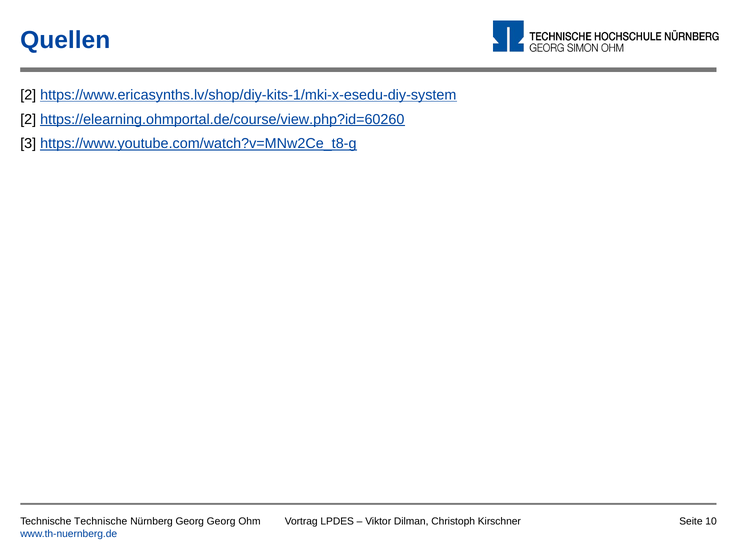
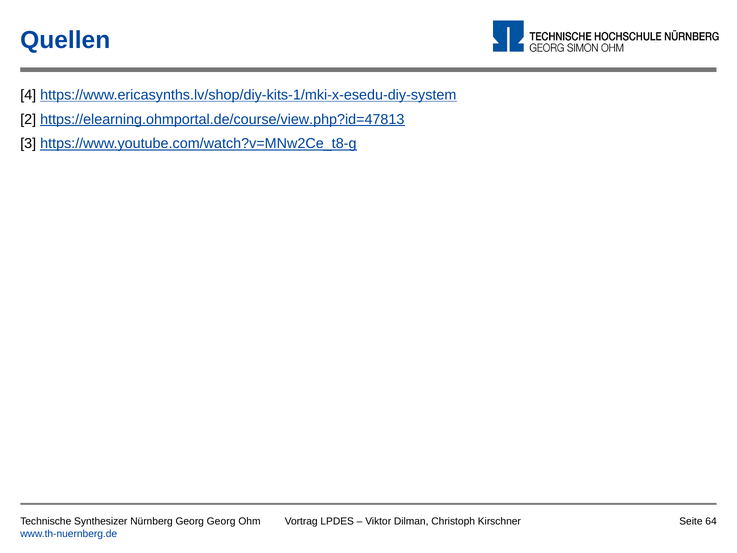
2 at (28, 95): 2 -> 4
https://elearning.ohmportal.de/course/view.php?id=60260: https://elearning.ohmportal.de/course/view.php?id=60260 -> https://elearning.ohmportal.de/course/view.php?id=47813
Technische Technische: Technische -> Synthesizer
10: 10 -> 64
